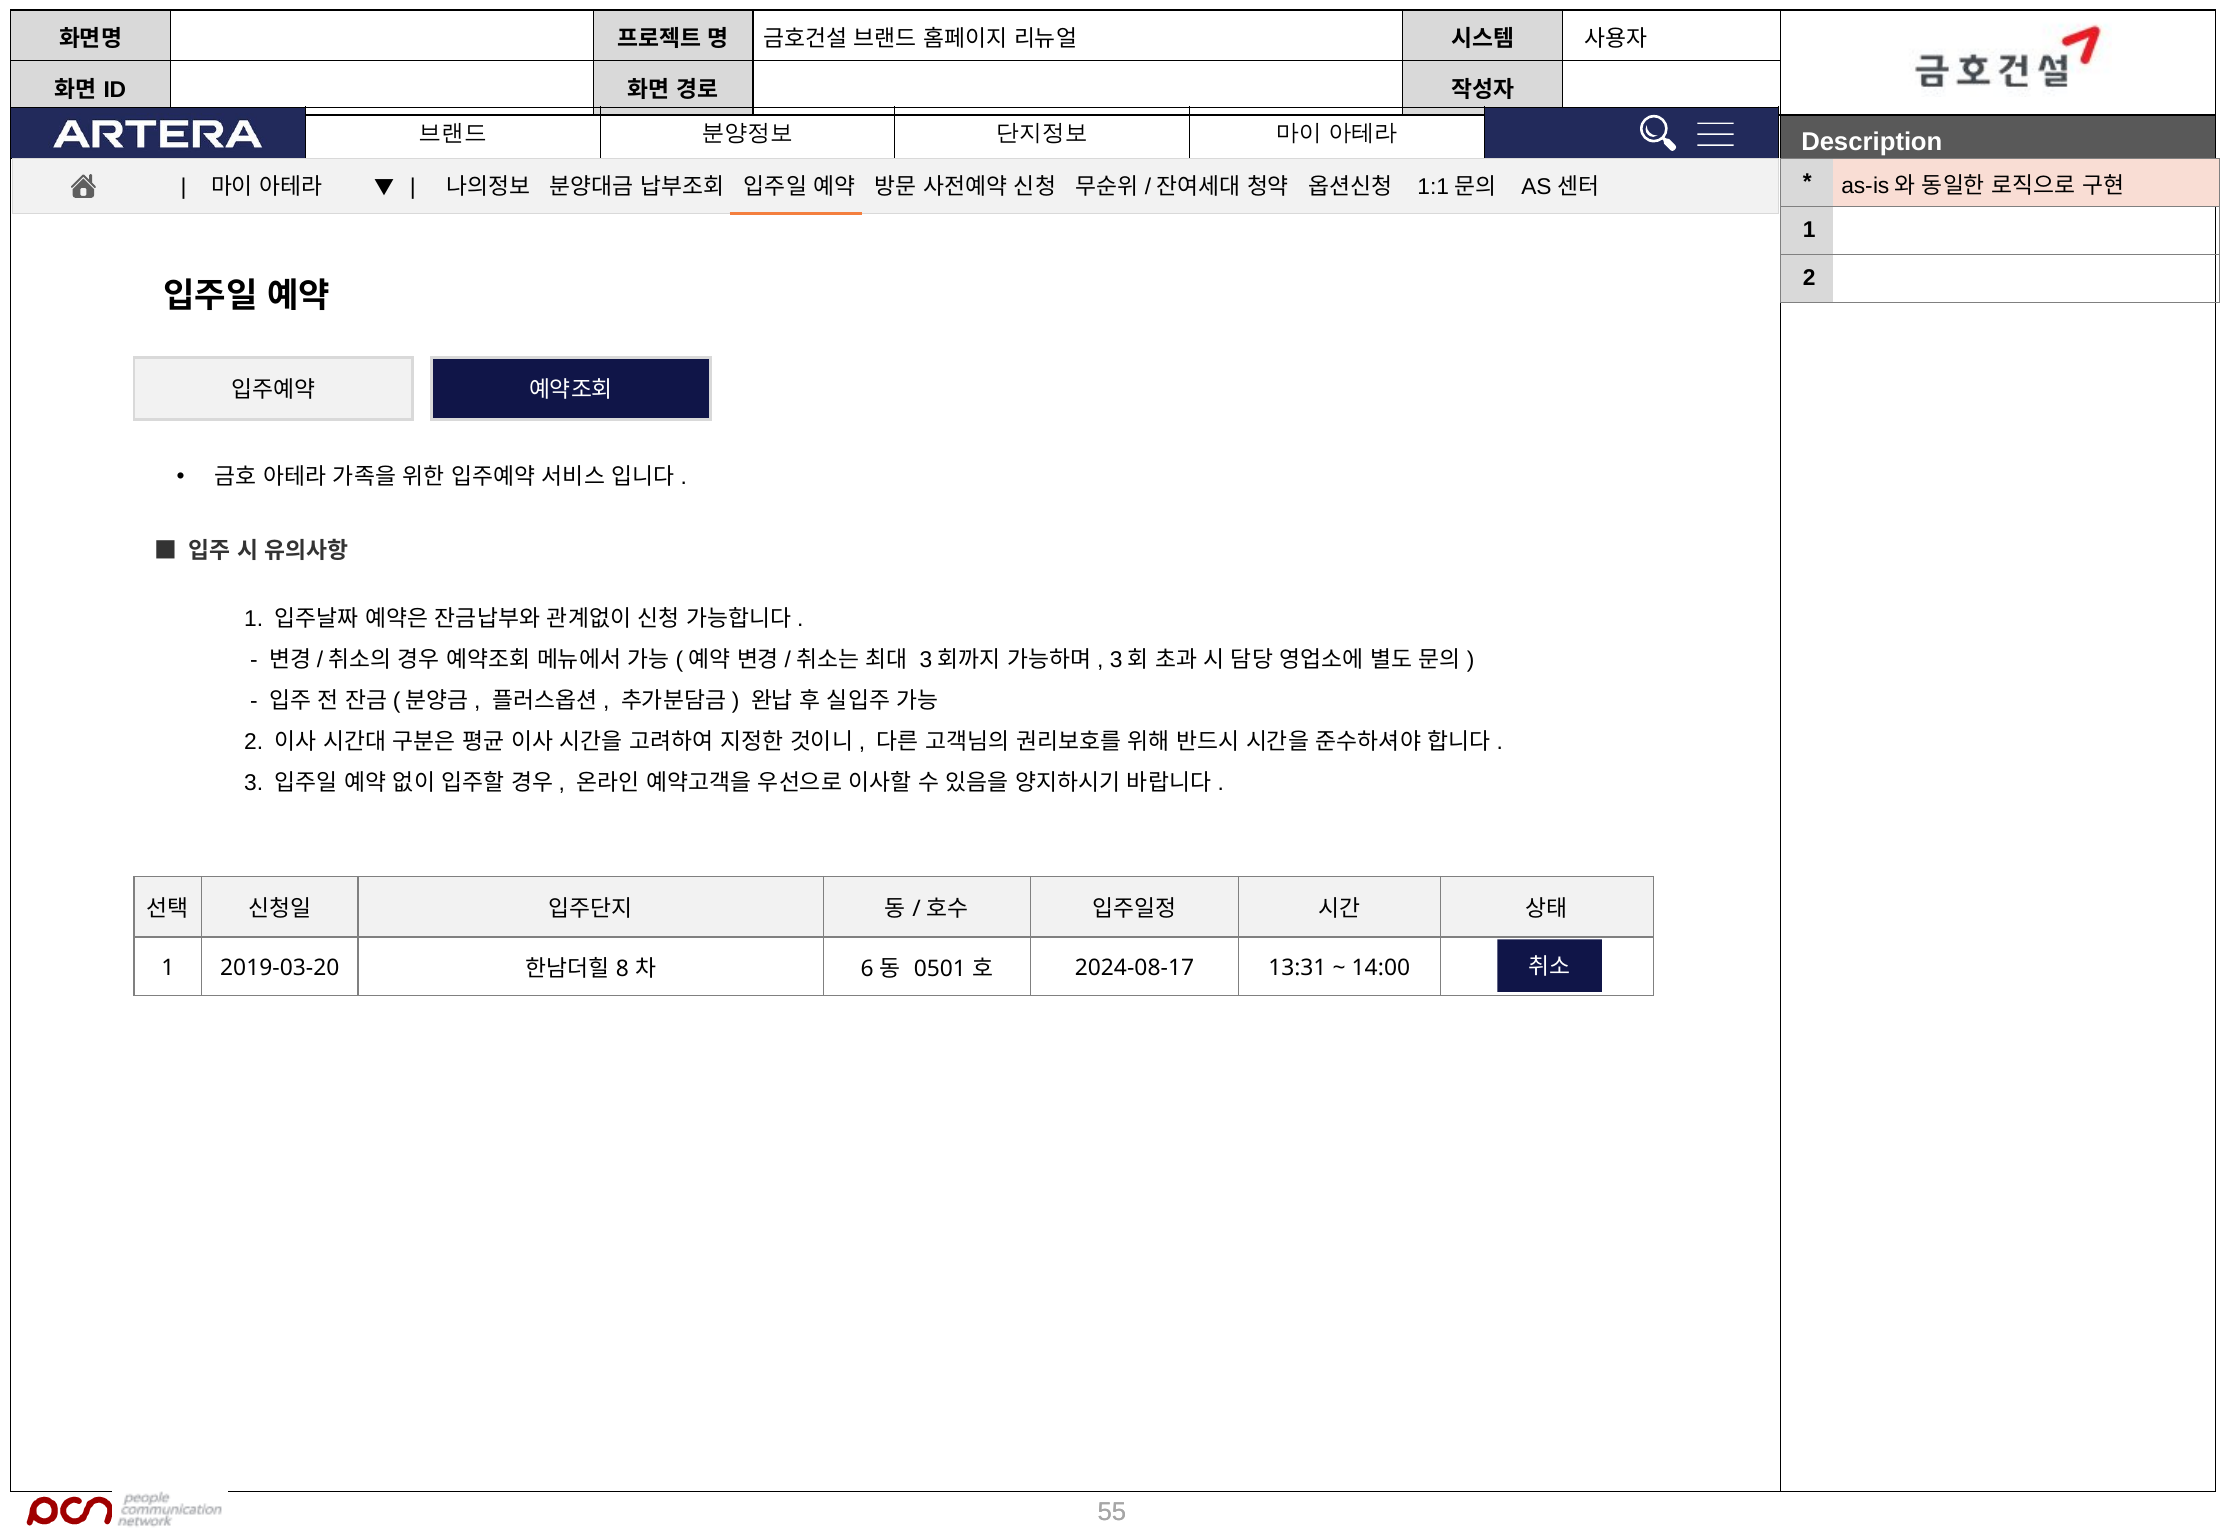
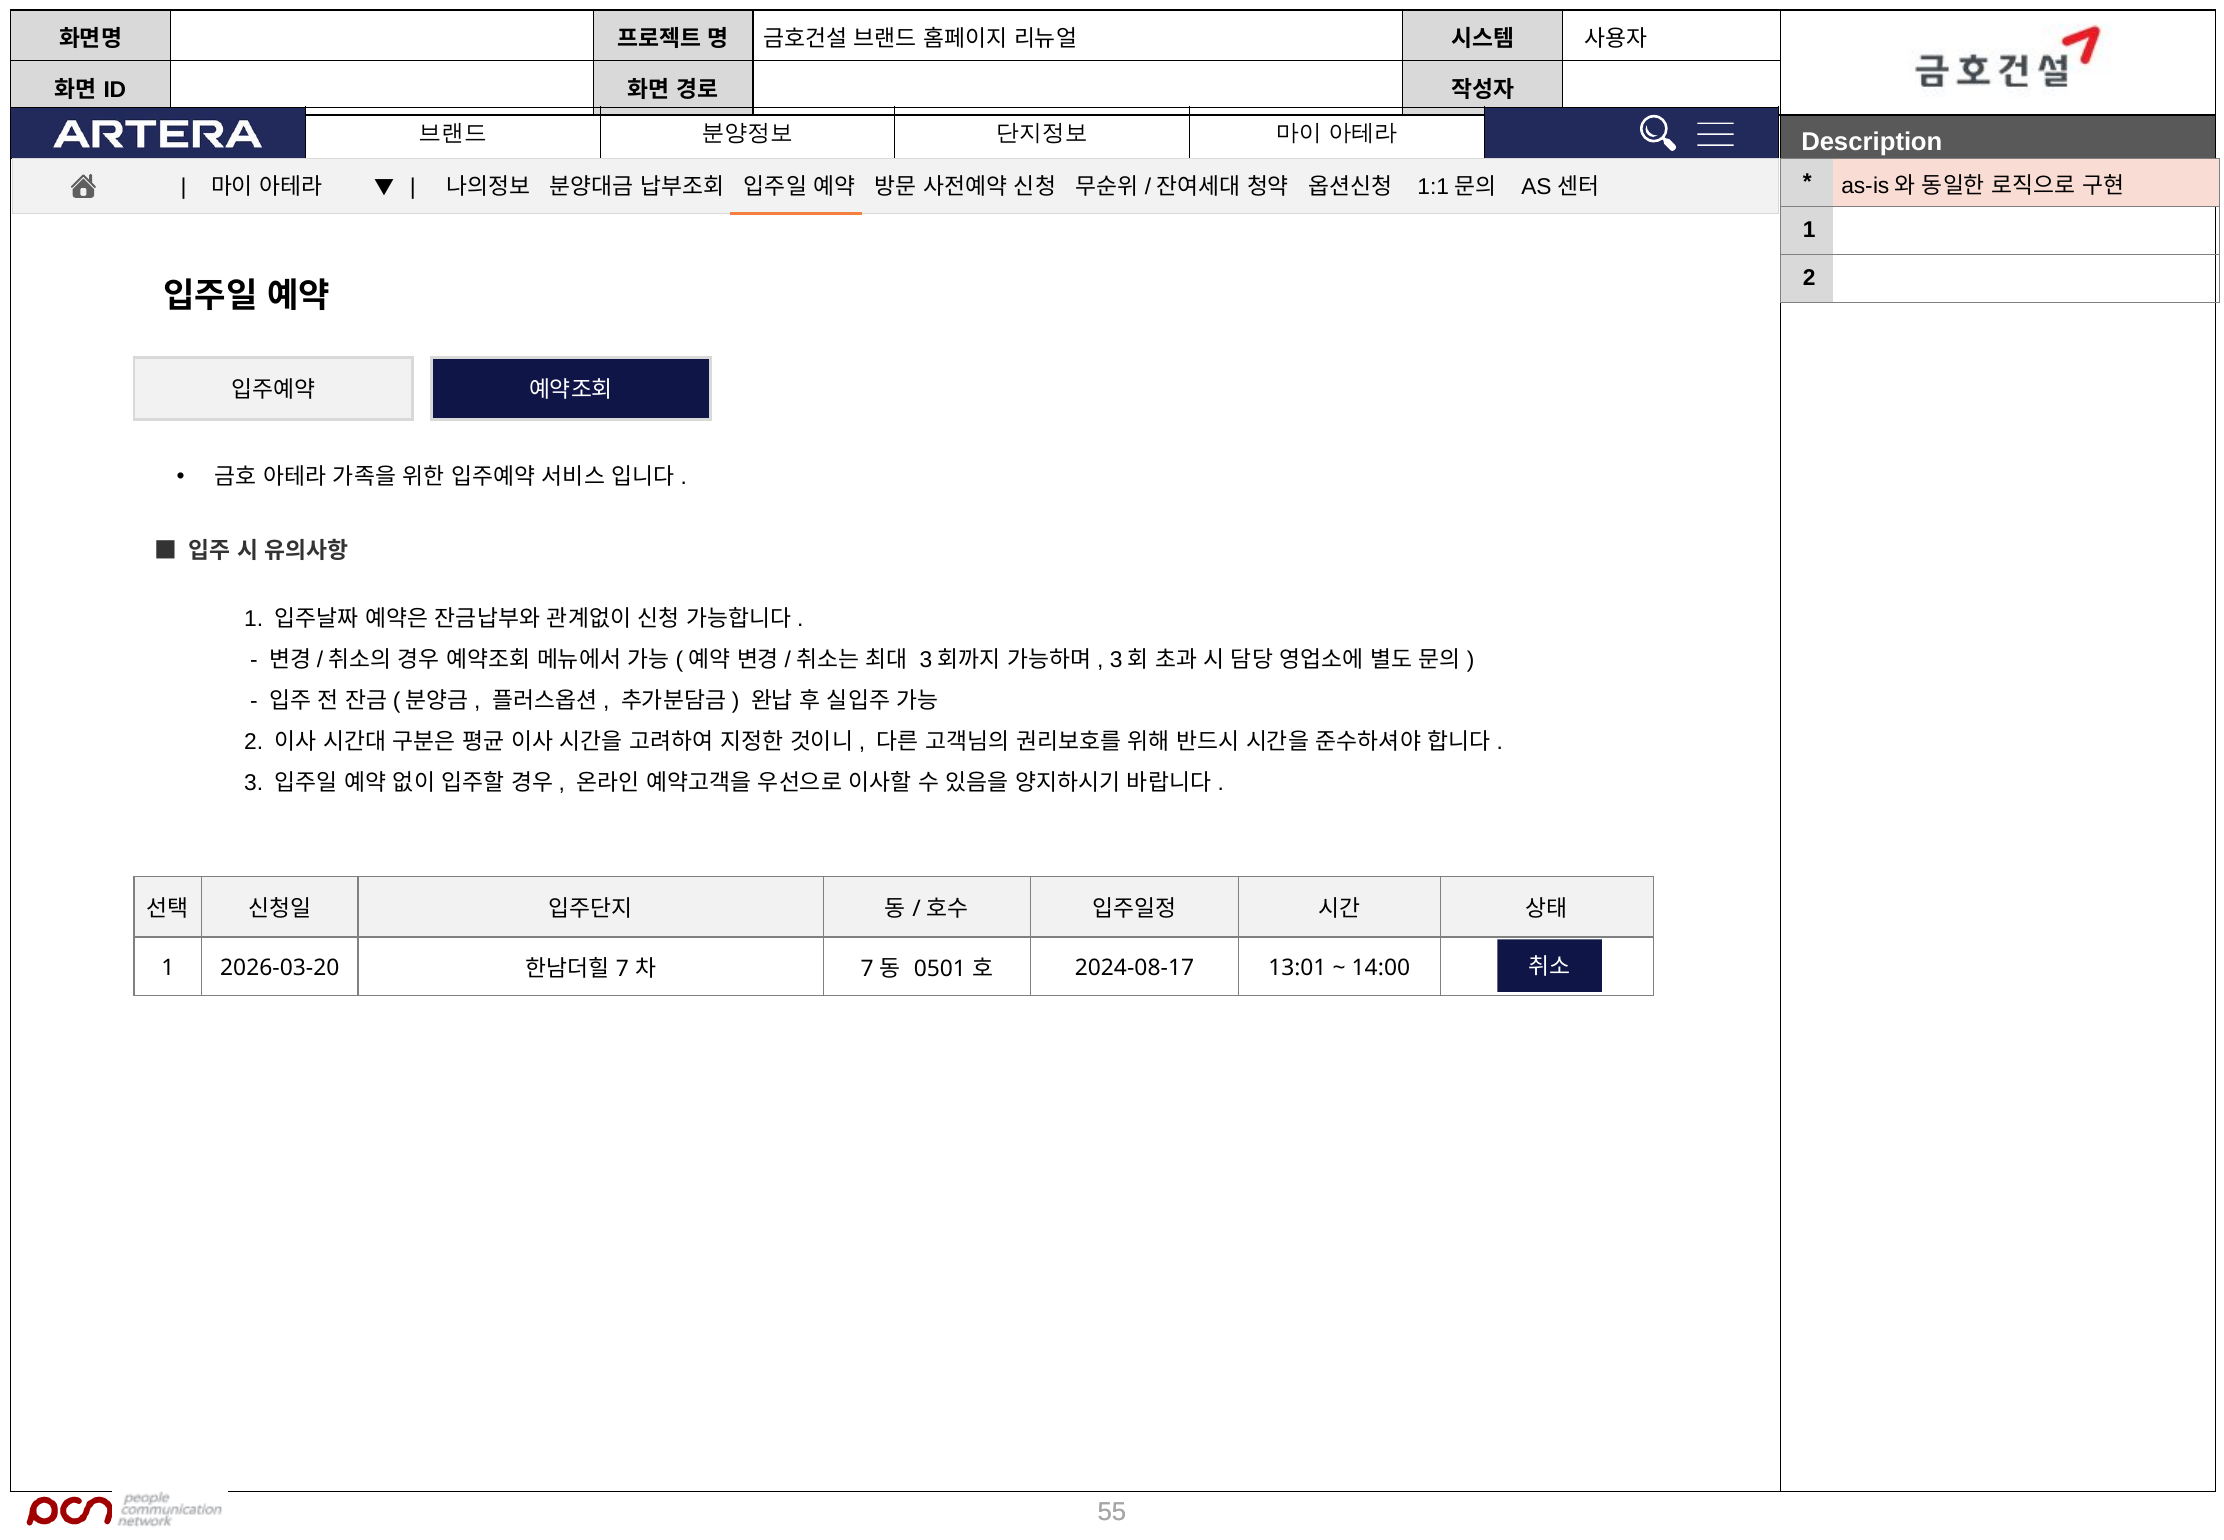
2019-03-20: 2019-03-20 -> 2026-03-20
8 at (622, 968): 8 -> 7
6 at (867, 968): 6 -> 7
13:31: 13:31 -> 13:01
